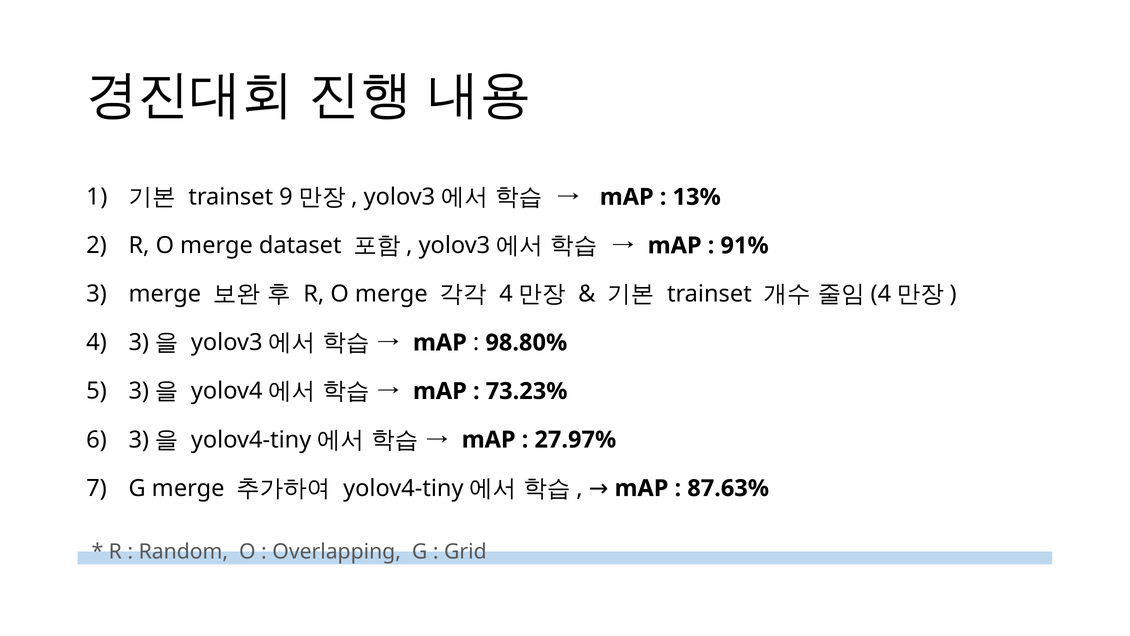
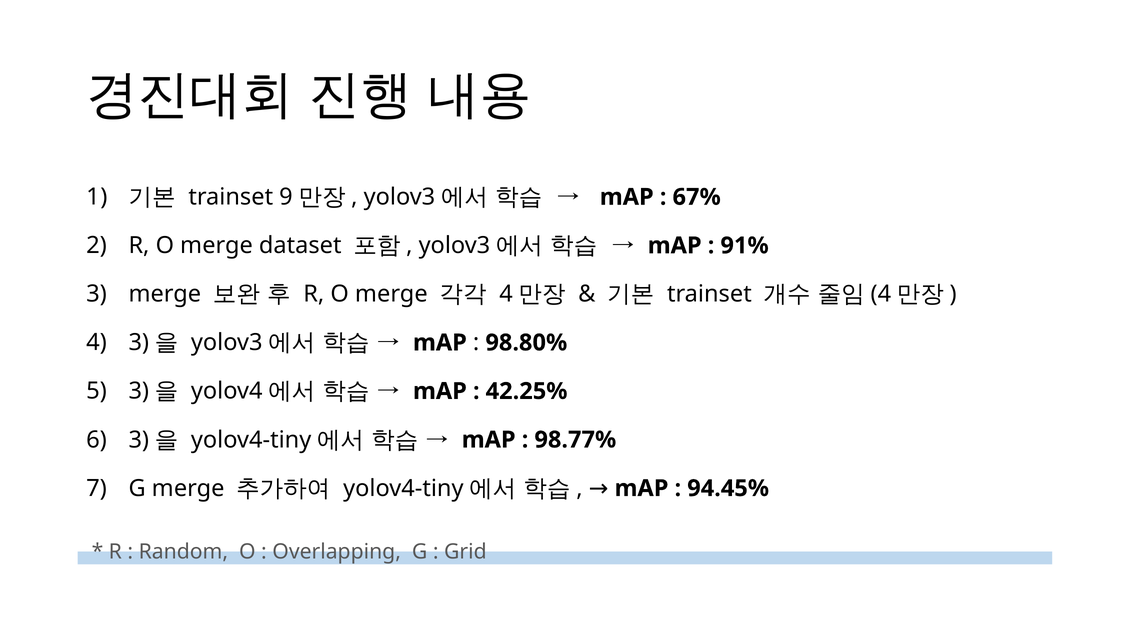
13%: 13% -> 67%
73.23%: 73.23% -> 42.25%
27.97%: 27.97% -> 98.77%
87.63%: 87.63% -> 94.45%
